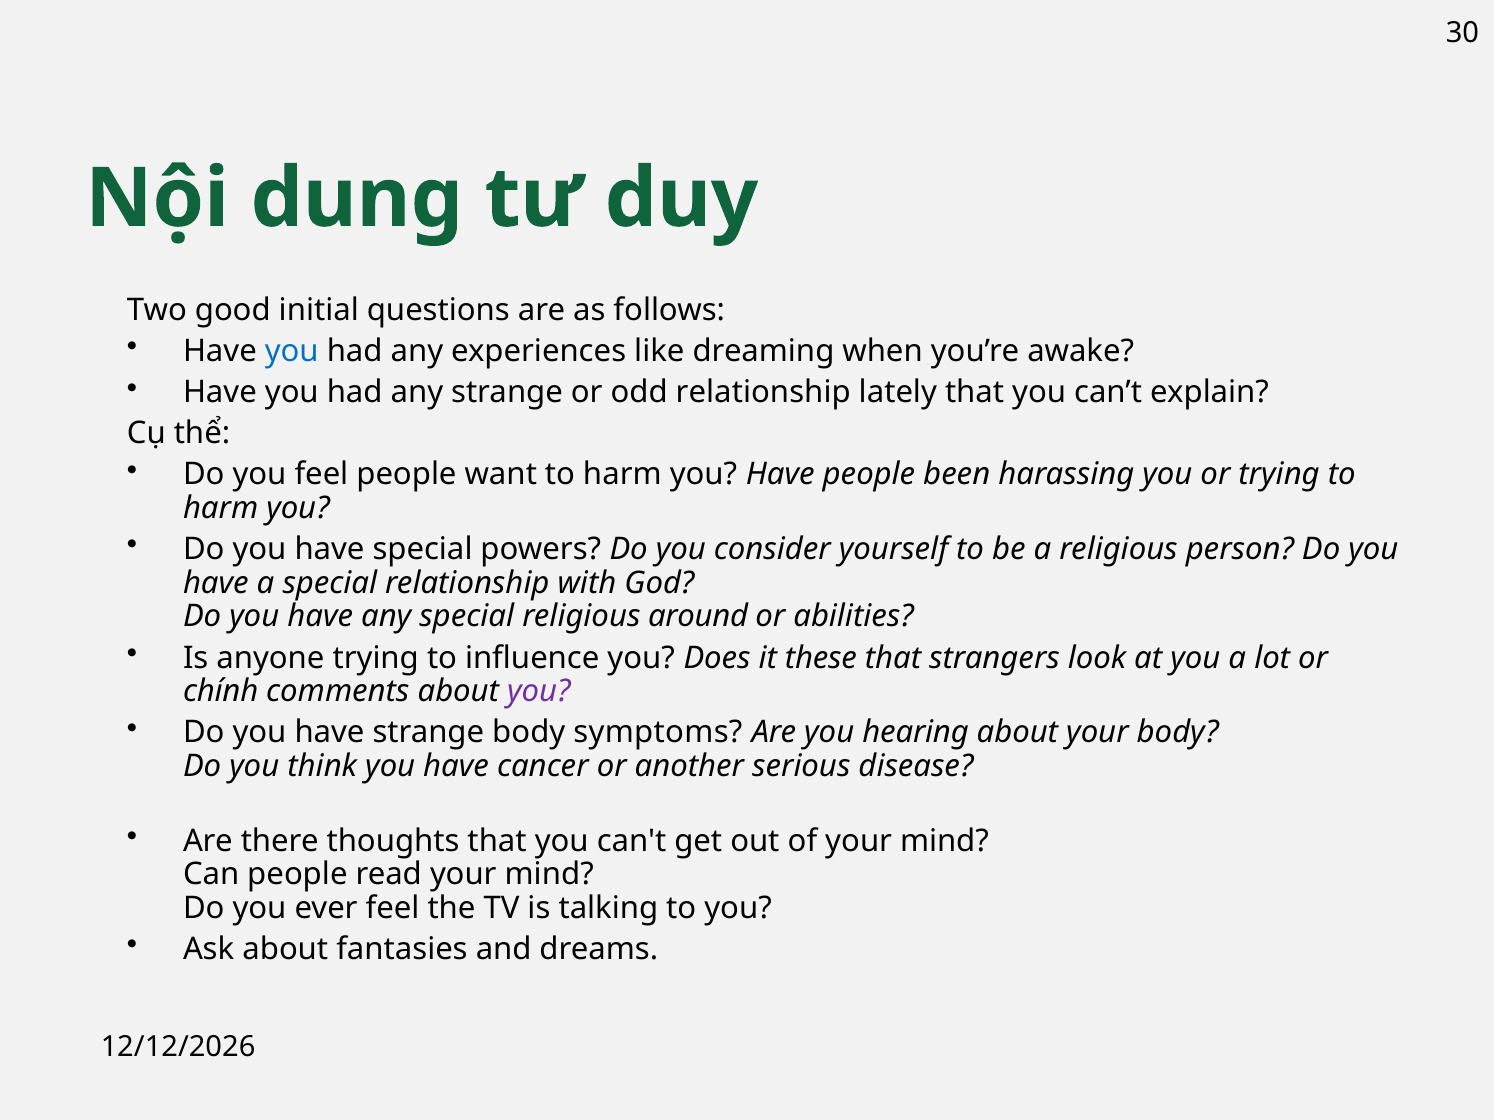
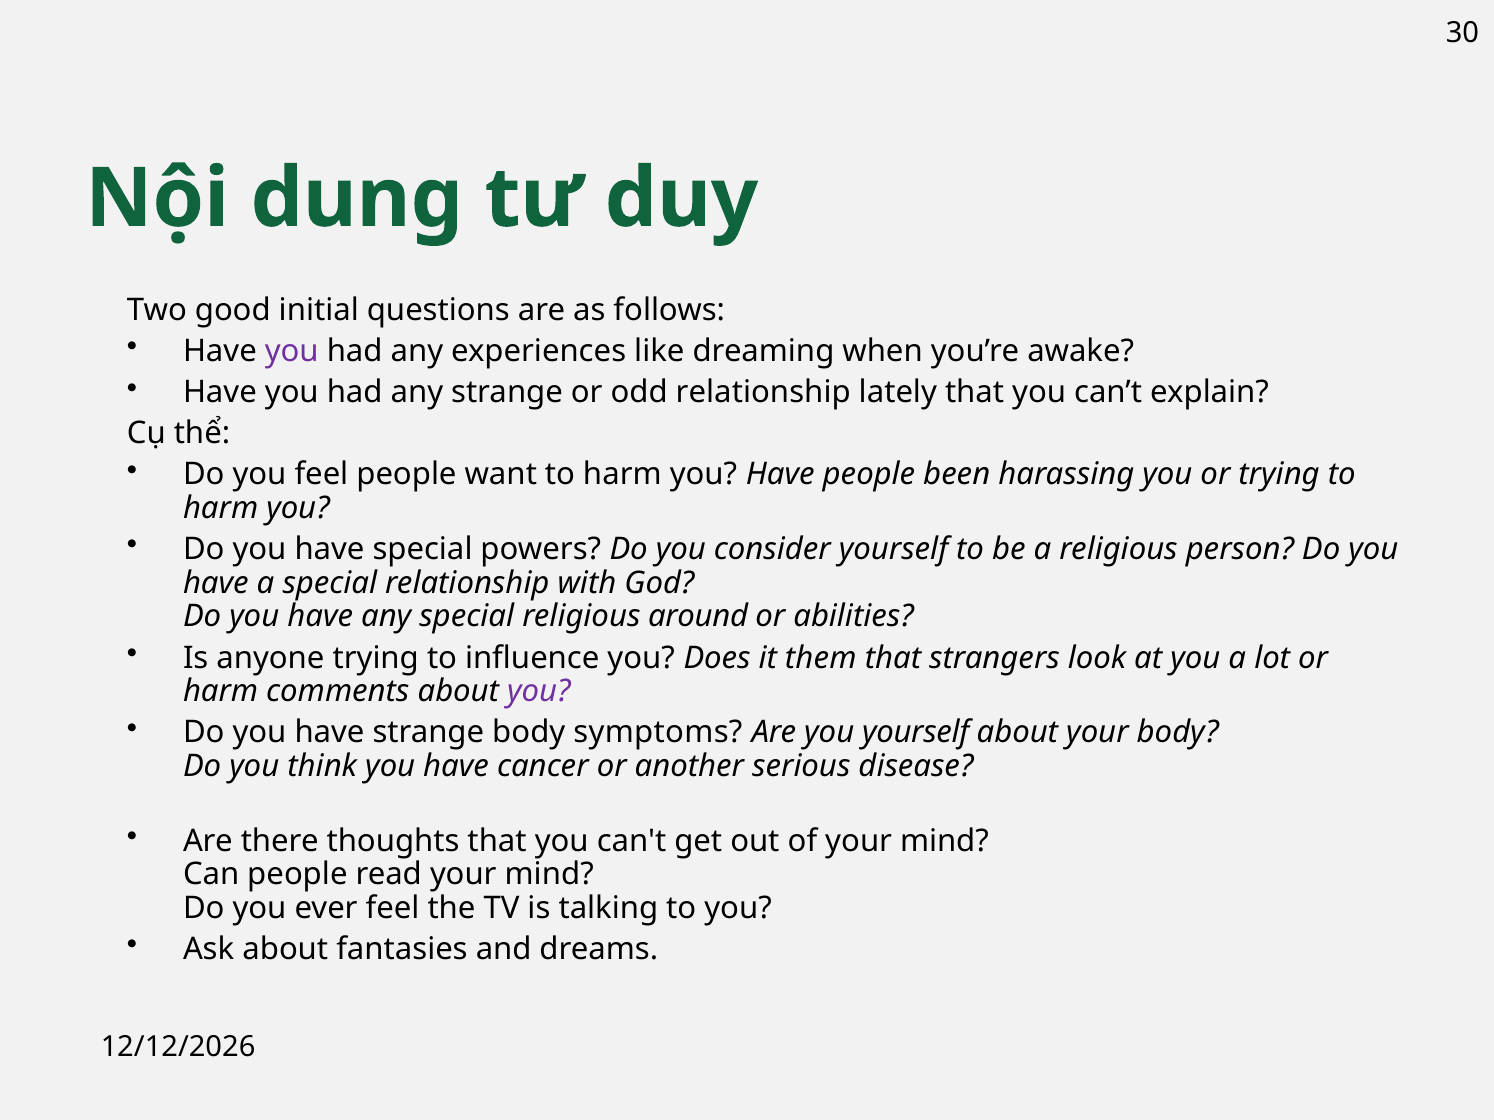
you at (292, 352) colour: blue -> purple
these: these -> them
chính at (221, 692): chính -> harm
you hearing: hearing -> yourself
